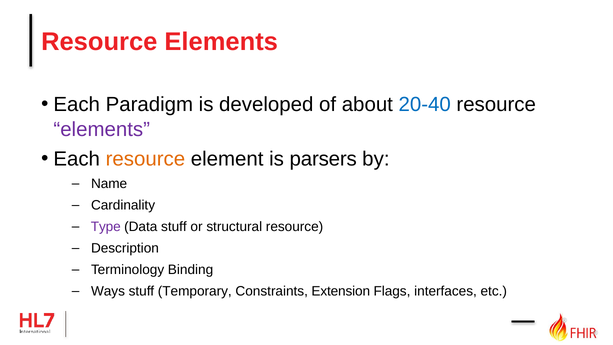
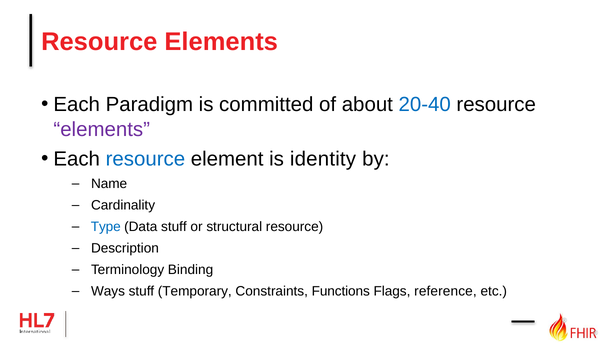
developed: developed -> committed
resource at (145, 159) colour: orange -> blue
parsers: parsers -> identity
Type colour: purple -> blue
Extension: Extension -> Functions
interfaces: interfaces -> reference
